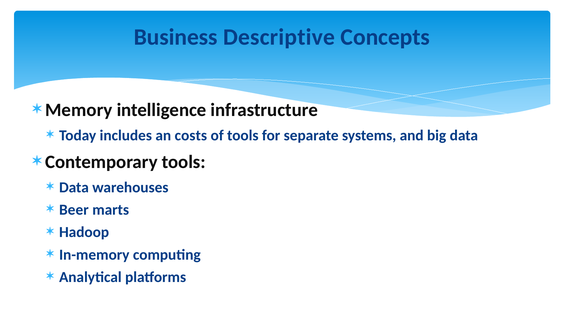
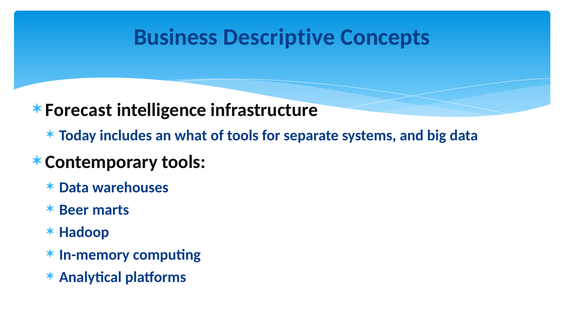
Memory: Memory -> Forecast
costs: costs -> what
